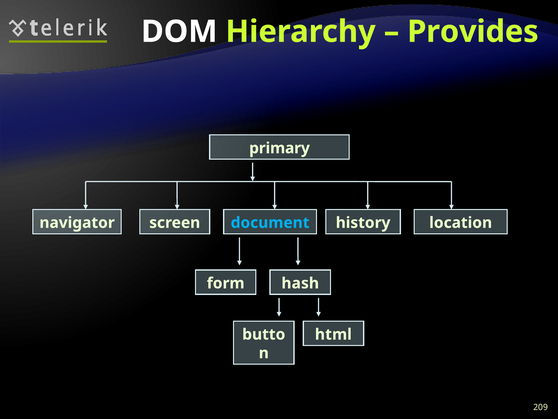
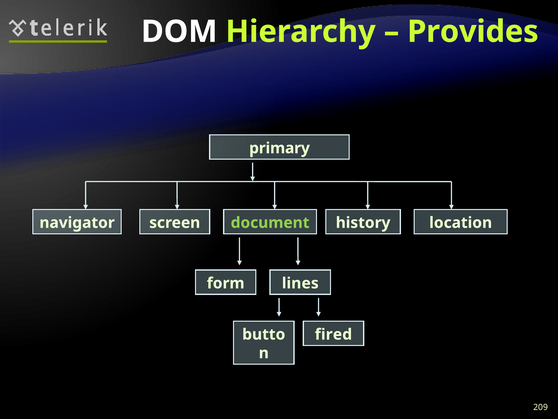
document colour: light blue -> light green
hash: hash -> lines
html: html -> fired
